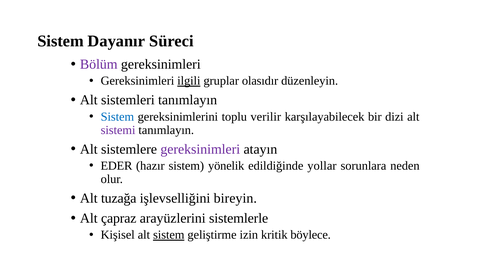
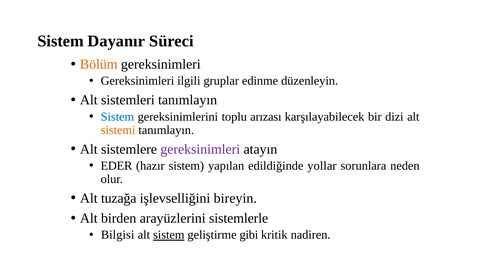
Bölüm colour: purple -> orange
ilgili underline: present -> none
olasıdır: olasıdır -> edinme
verilir: verilir -> arızası
sistemi colour: purple -> orange
yönelik: yönelik -> yapılan
çapraz: çapraz -> birden
Kişisel: Kişisel -> Bilgisi
izin: izin -> gibi
böylece: böylece -> nadiren
